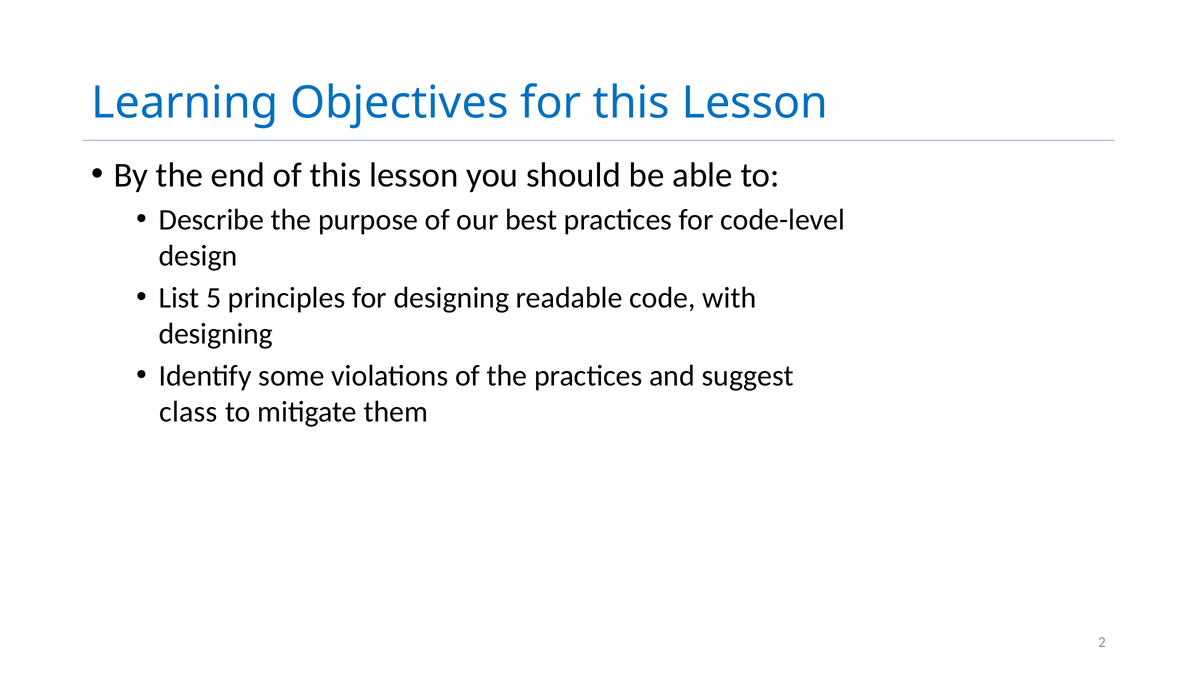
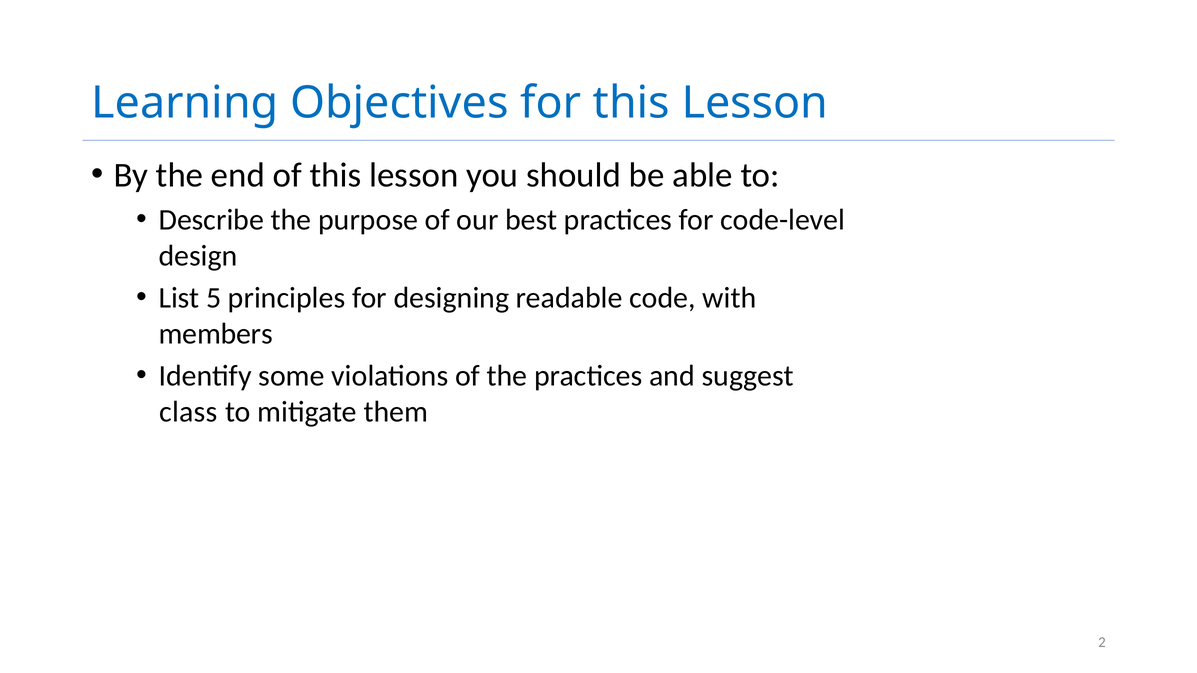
designing at (216, 334): designing -> members
